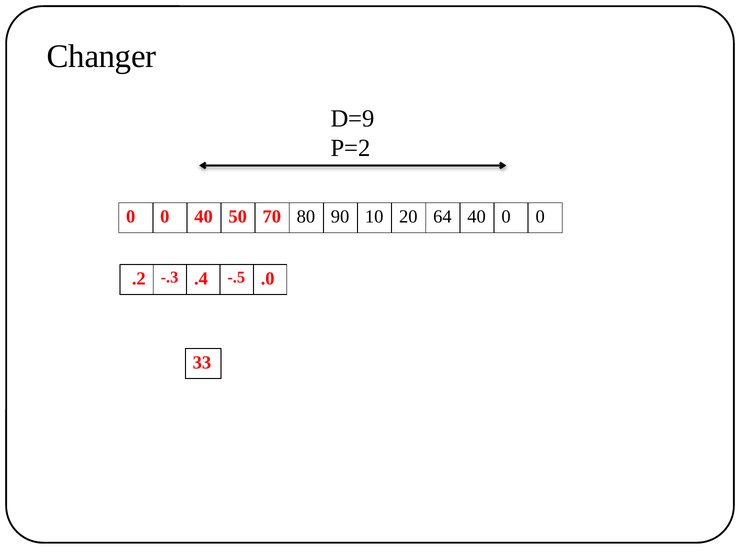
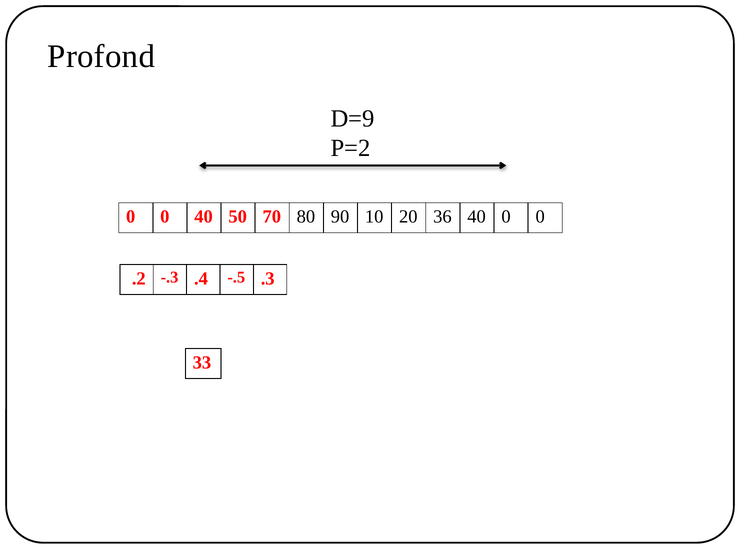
Changer: Changer -> Profond
64: 64 -> 36
.0: .0 -> .3
